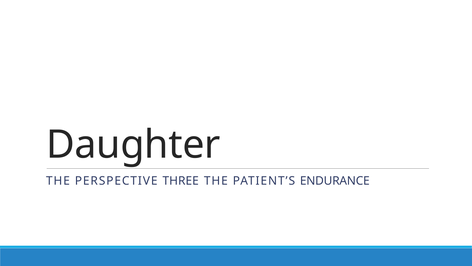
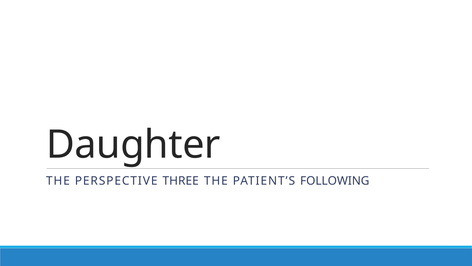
ENDURANCE: ENDURANCE -> FOLLOWING
